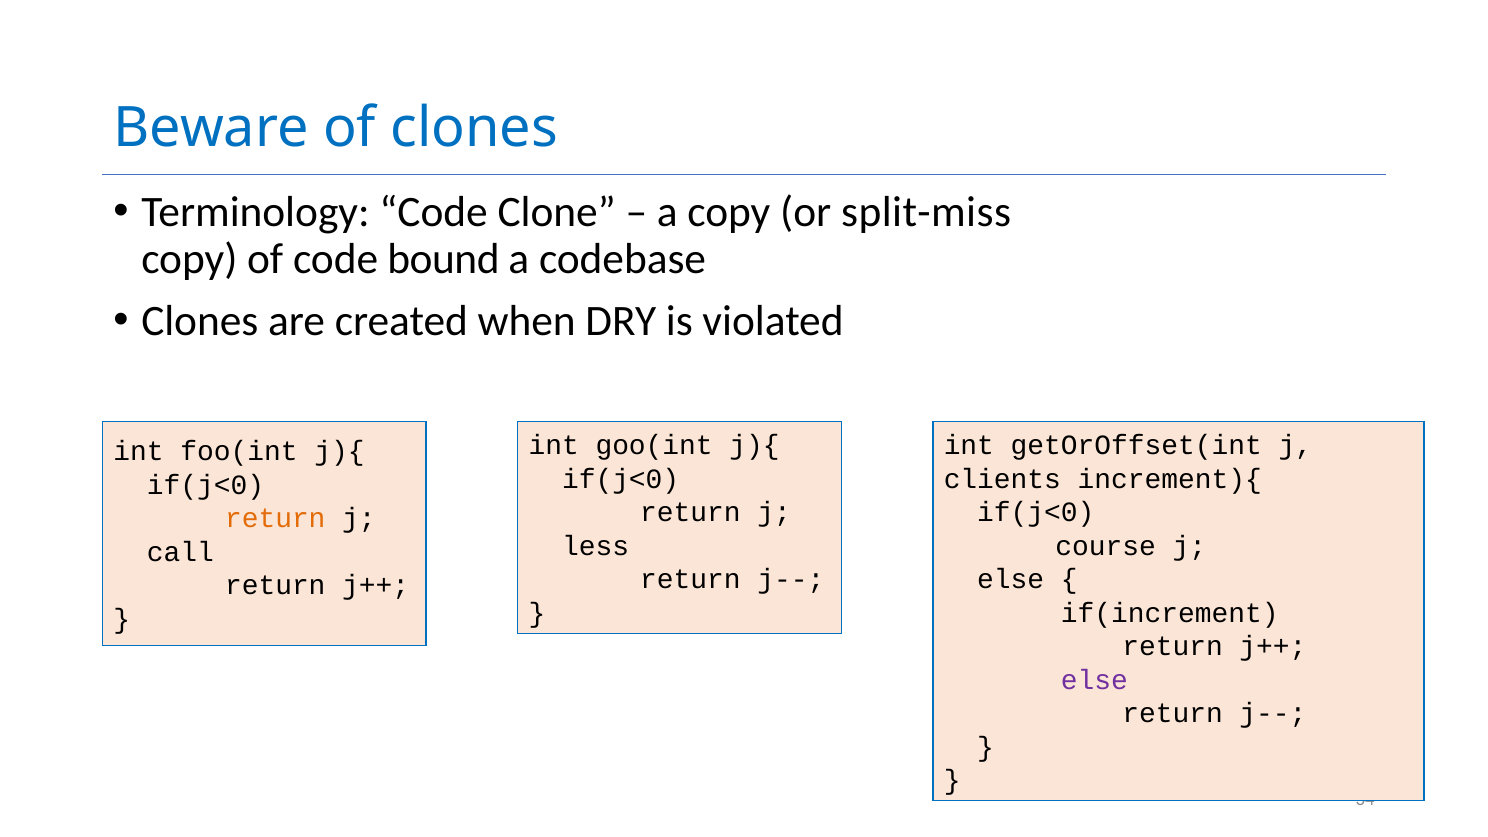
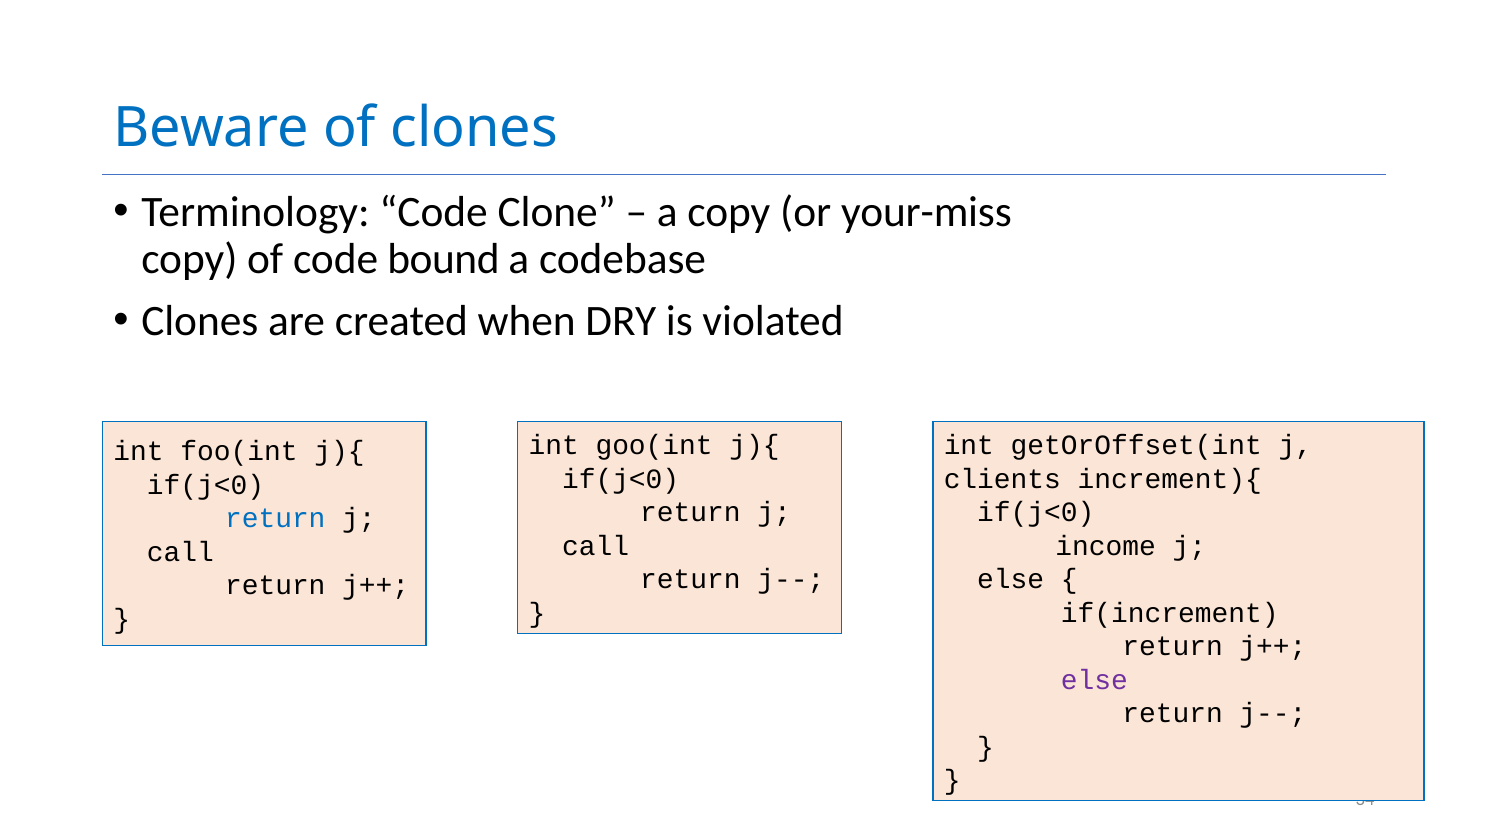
split-miss: split-miss -> your-miss
return at (275, 519) colour: orange -> blue
less at (596, 546): less -> call
course: course -> income
